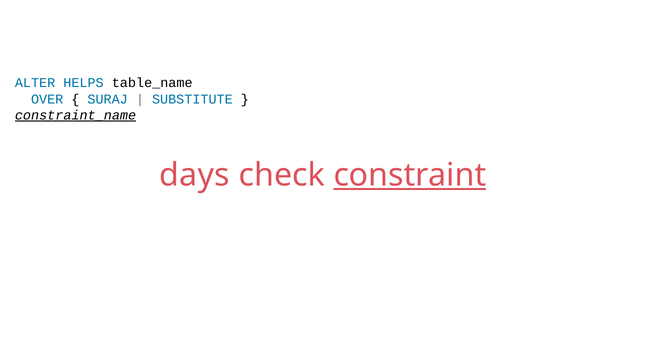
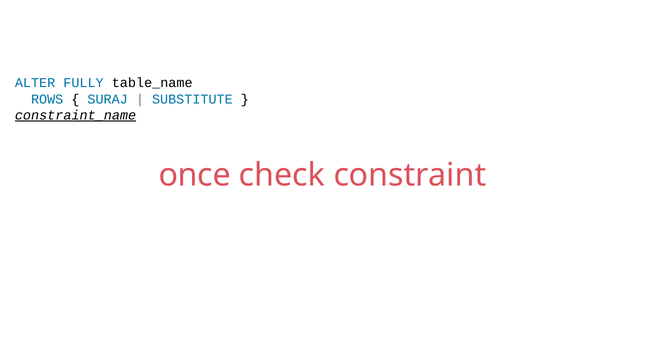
HELPS: HELPS -> FULLY
OVER: OVER -> ROWS
days: days -> once
constraint underline: present -> none
